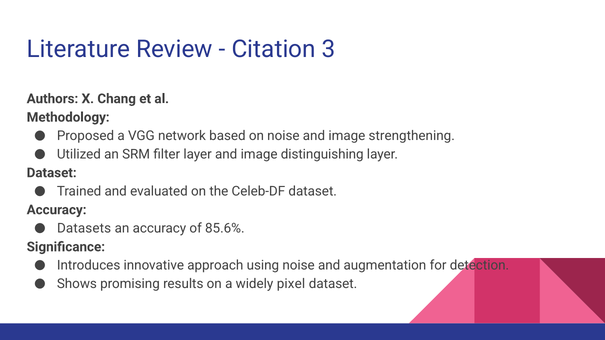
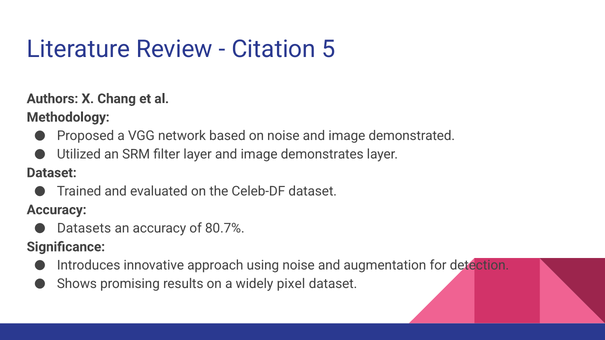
3: 3 -> 5
strengthening: strengthening -> demonstrated
distinguishing: distinguishing -> demonstrates
85.6%: 85.6% -> 80.7%
